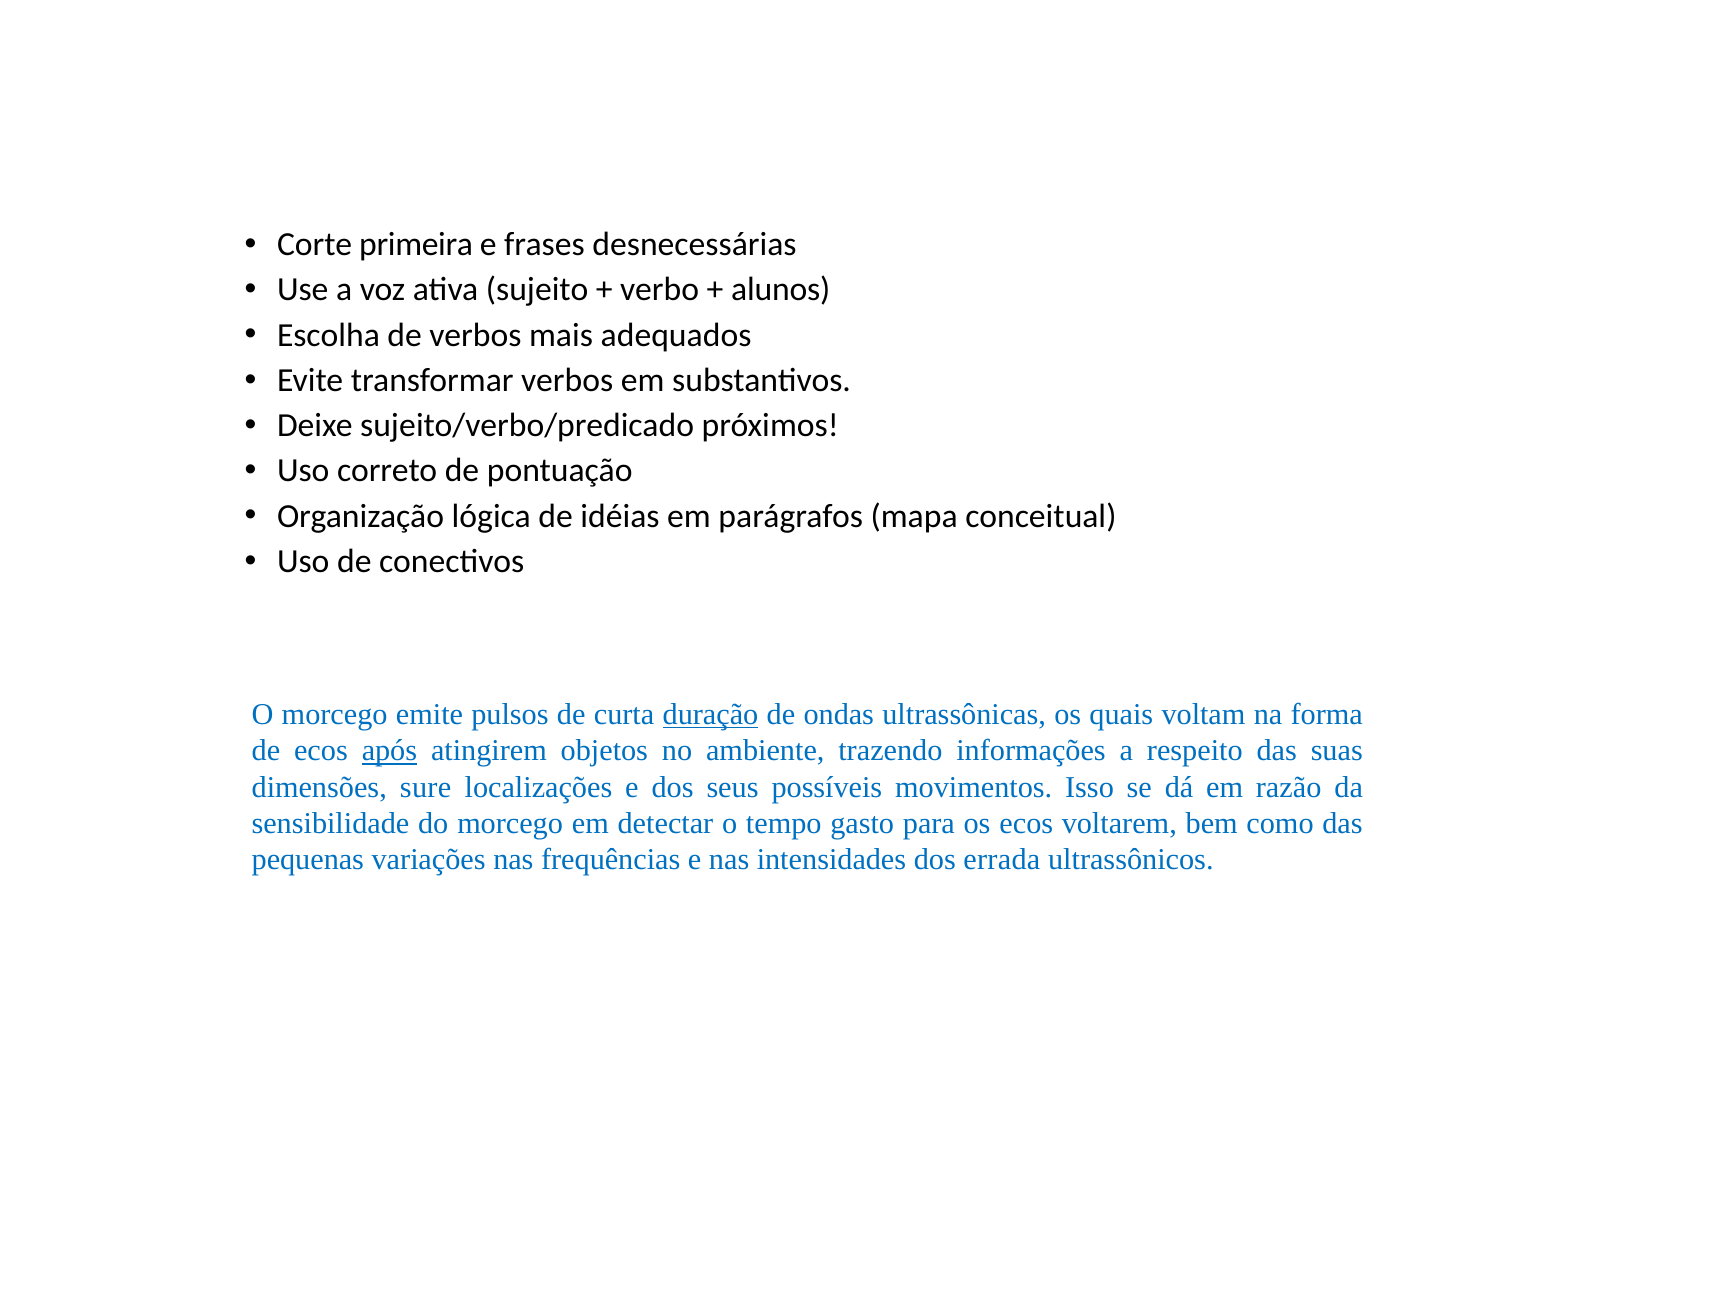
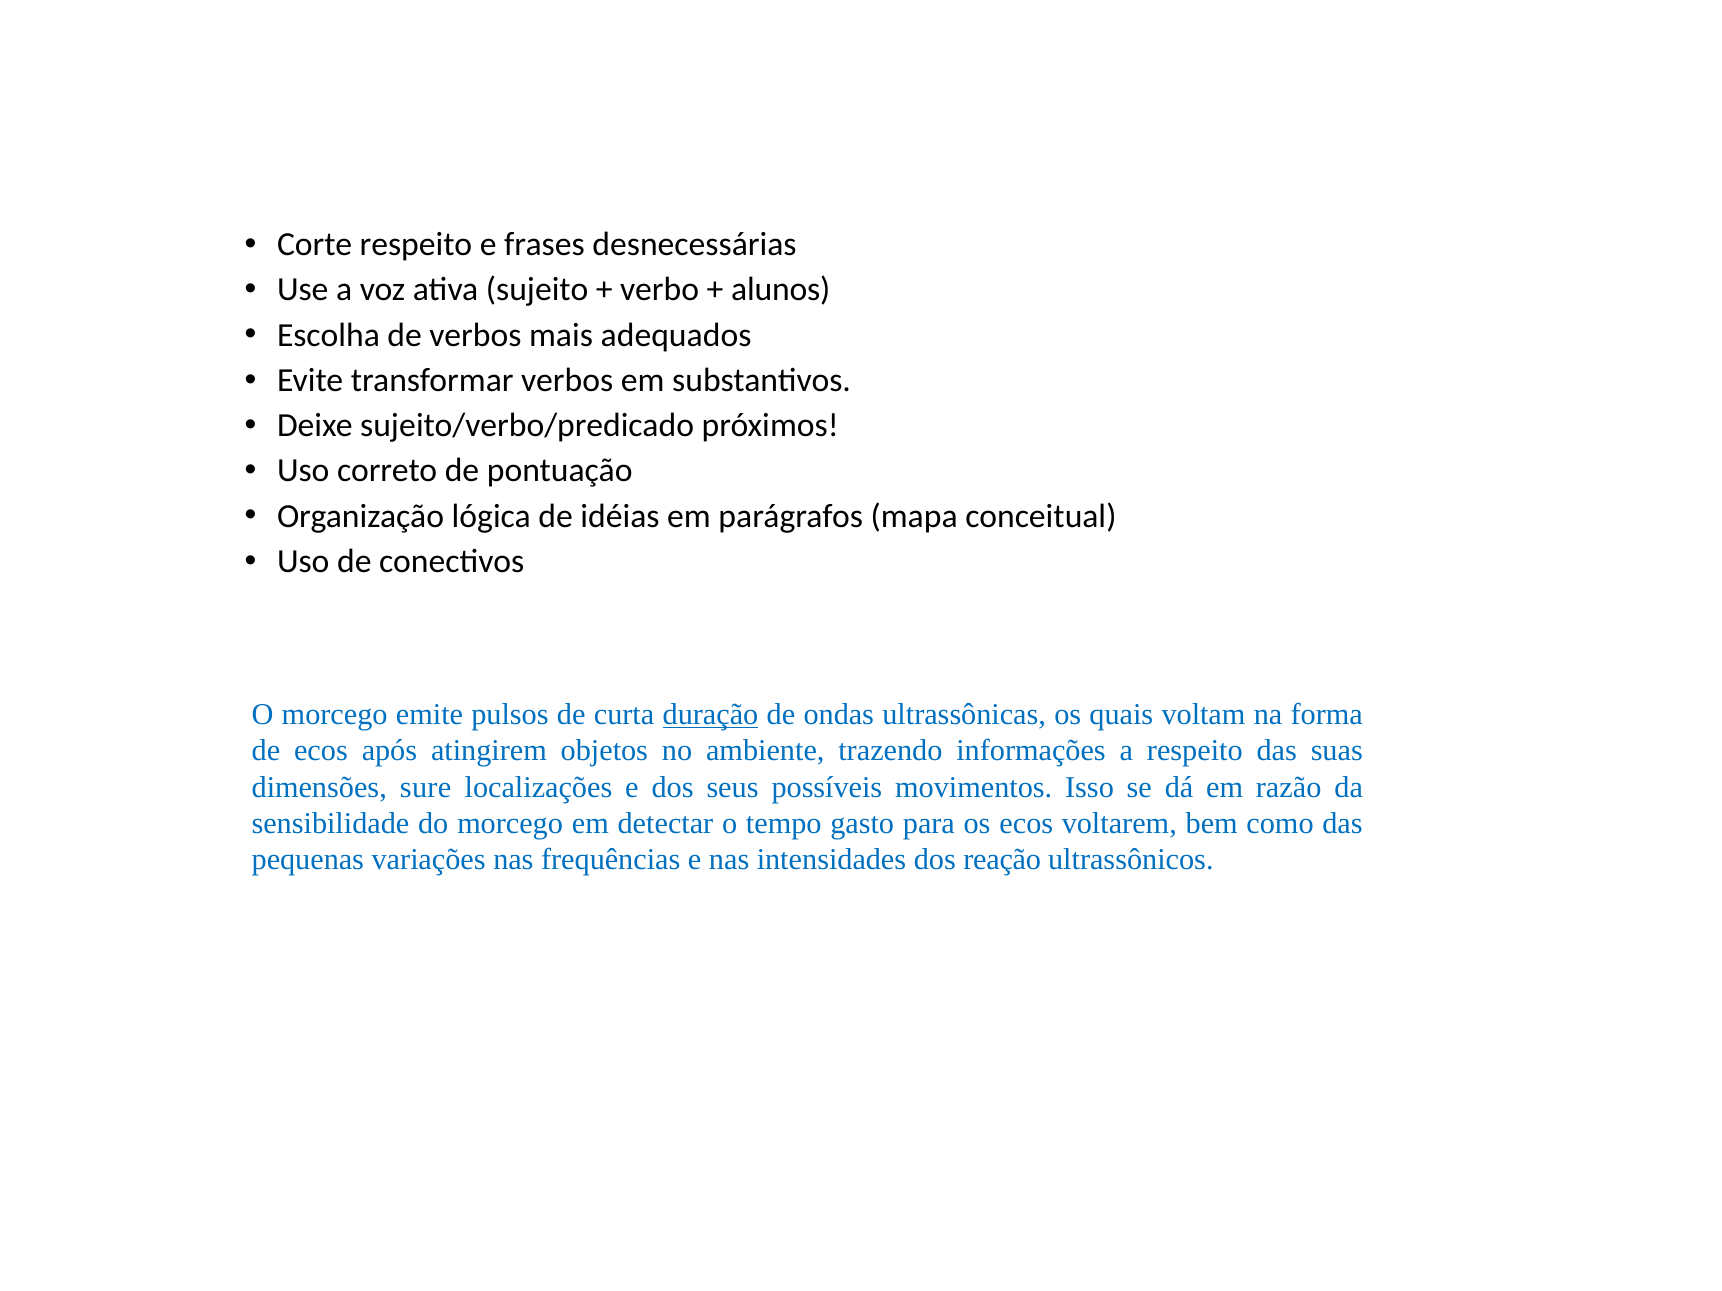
Corte primeira: primeira -> respeito
após underline: present -> none
errada: errada -> reação
